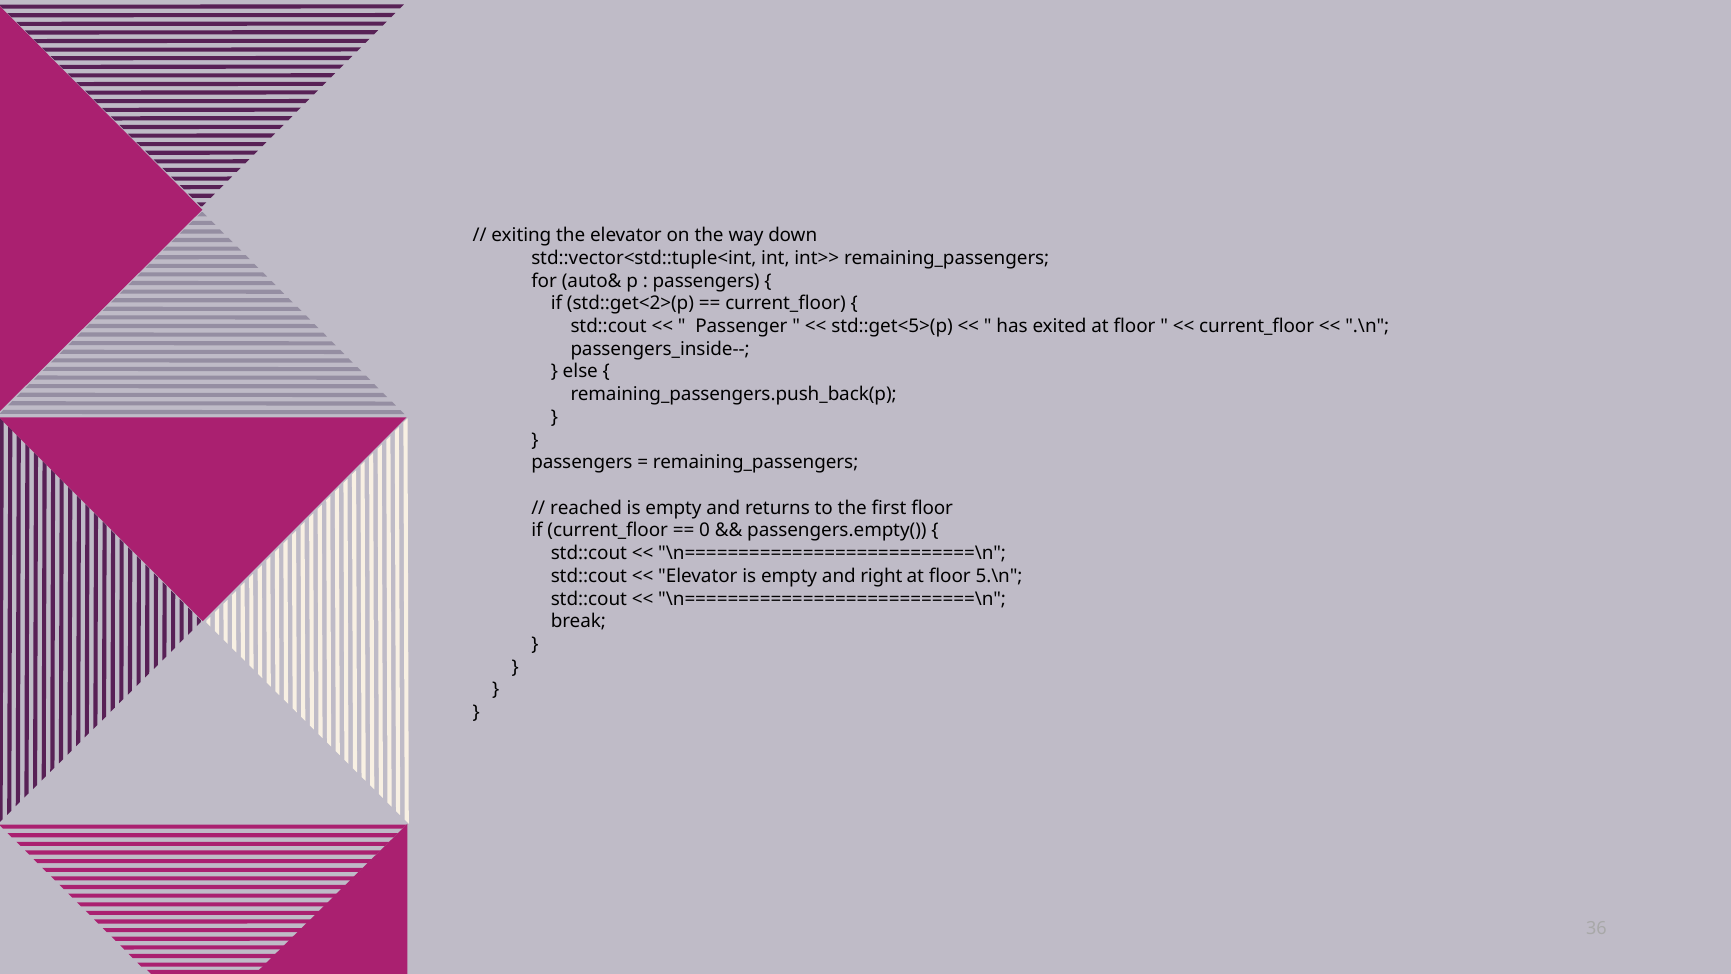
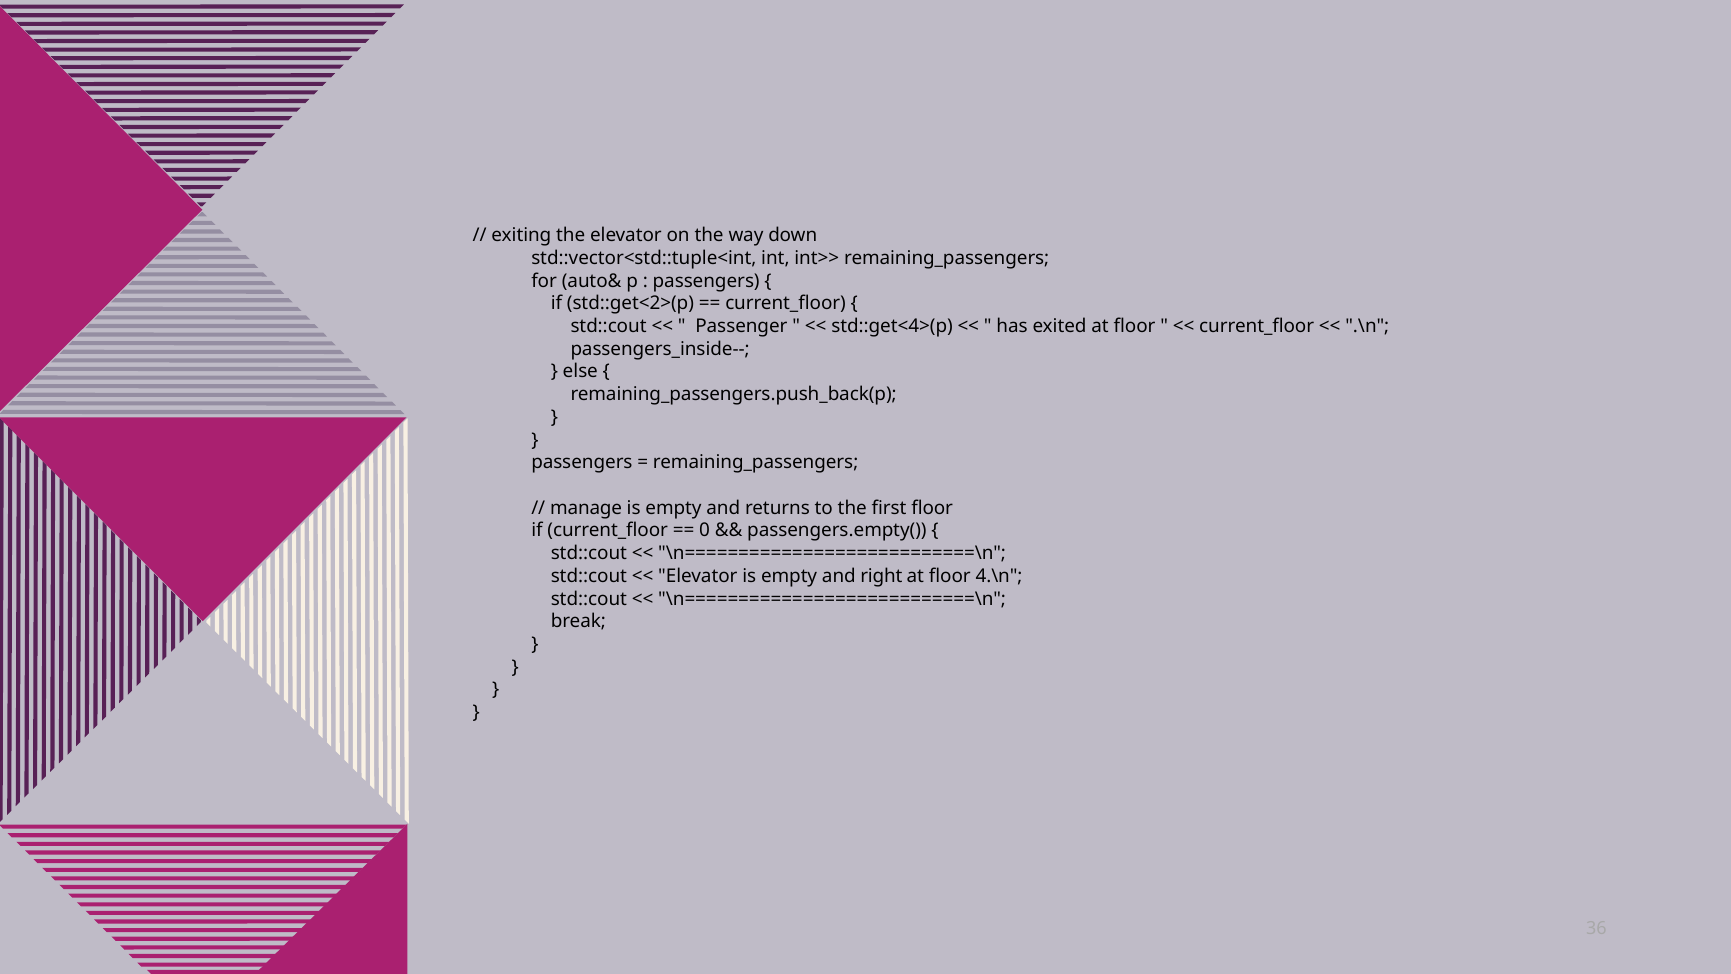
std::get<5>(p: std::get<5>(p -> std::get<4>(p
reached: reached -> manage
5.\n: 5.\n -> 4.\n
